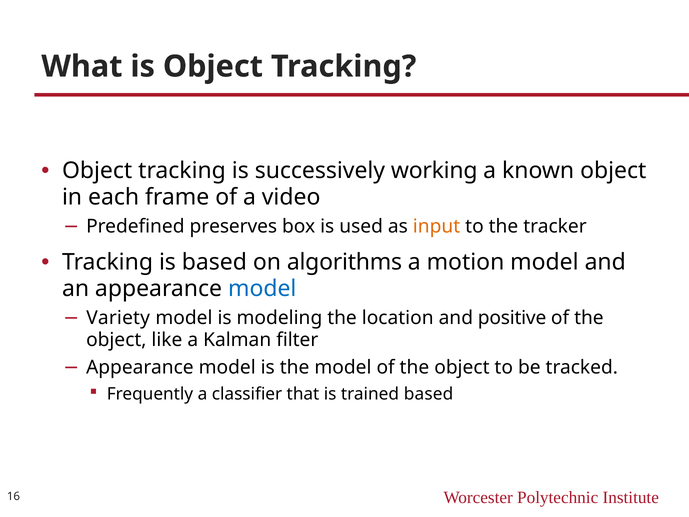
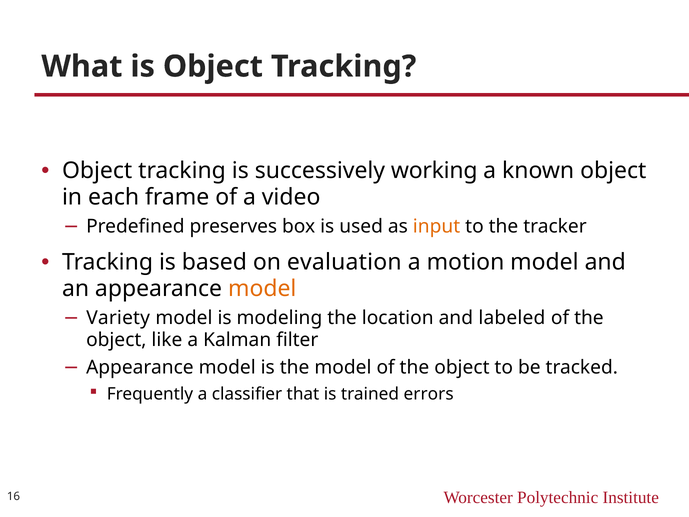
algorithms: algorithms -> evaluation
model at (262, 288) colour: blue -> orange
positive: positive -> labeled
trained based: based -> errors
